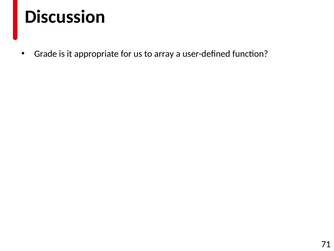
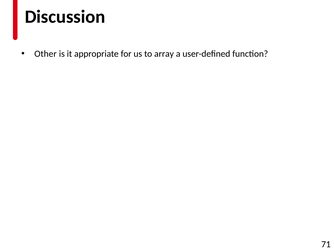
Grade: Grade -> Other
